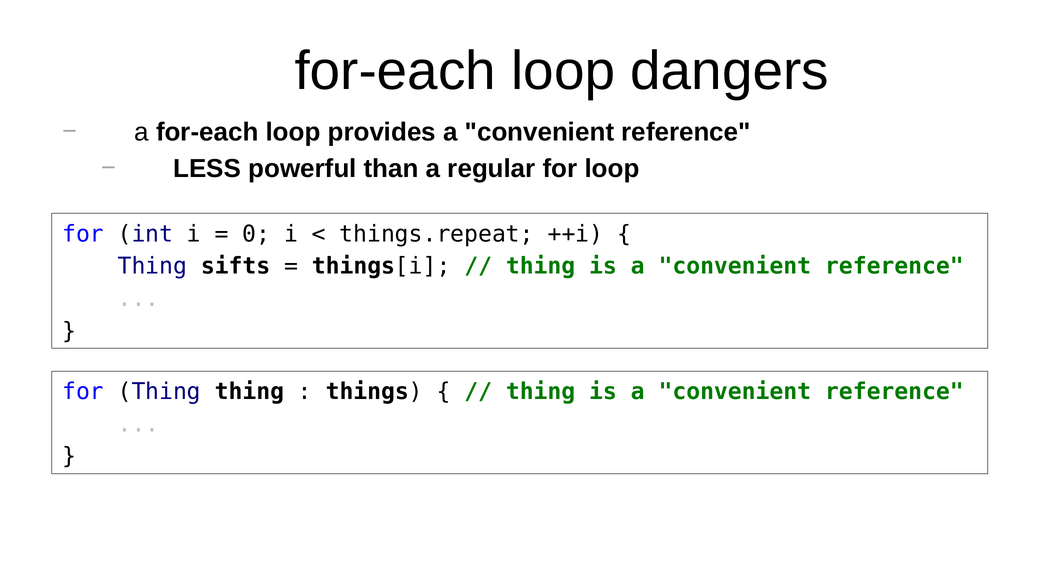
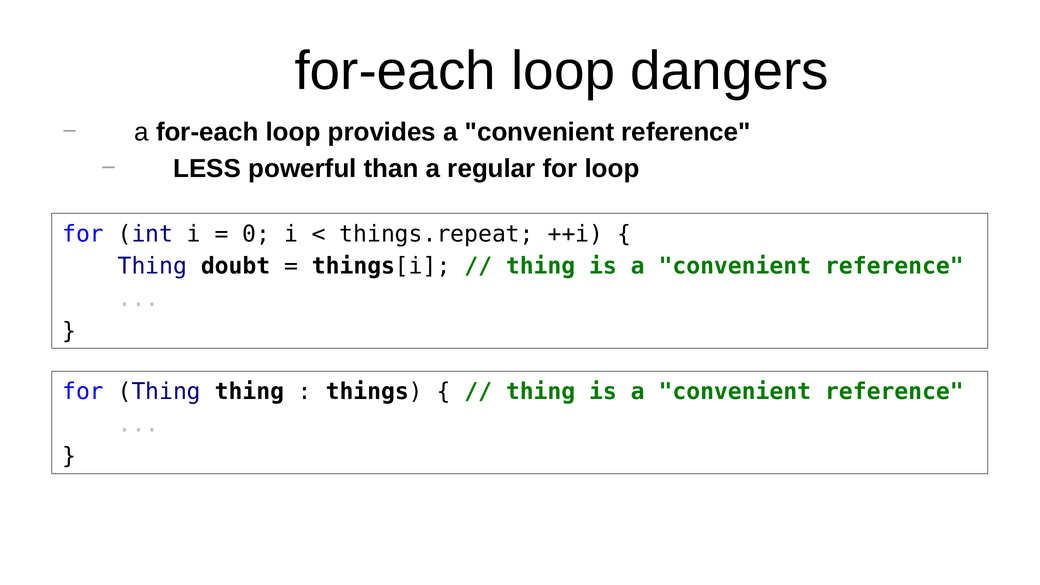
sifts: sifts -> doubt
